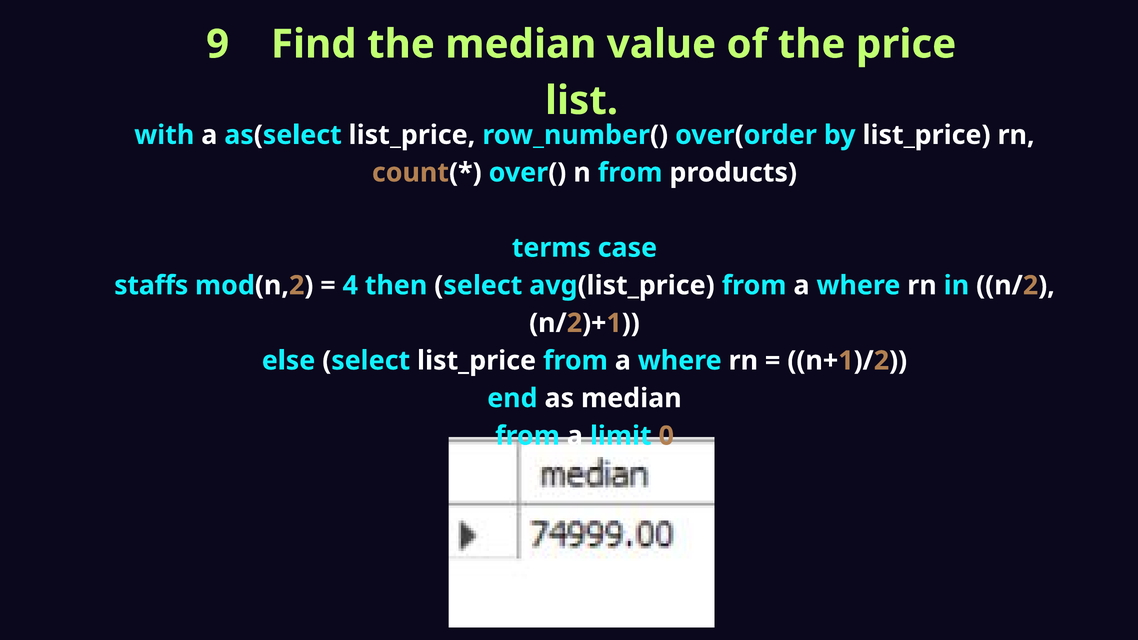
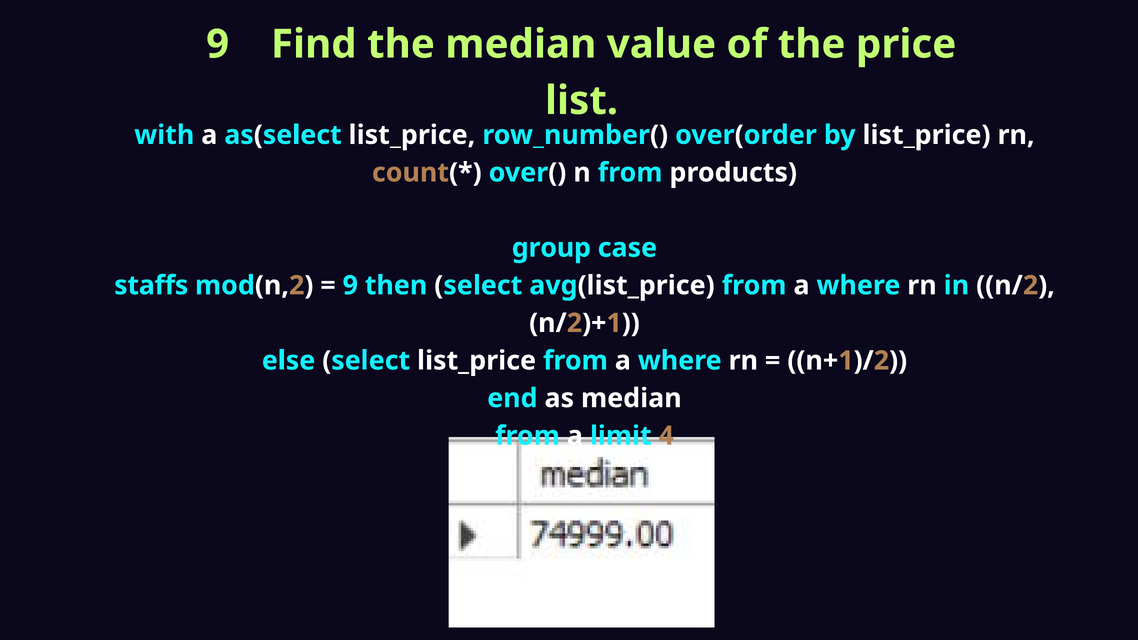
terms: terms -> group
4 at (350, 286): 4 -> 9
0: 0 -> 4
